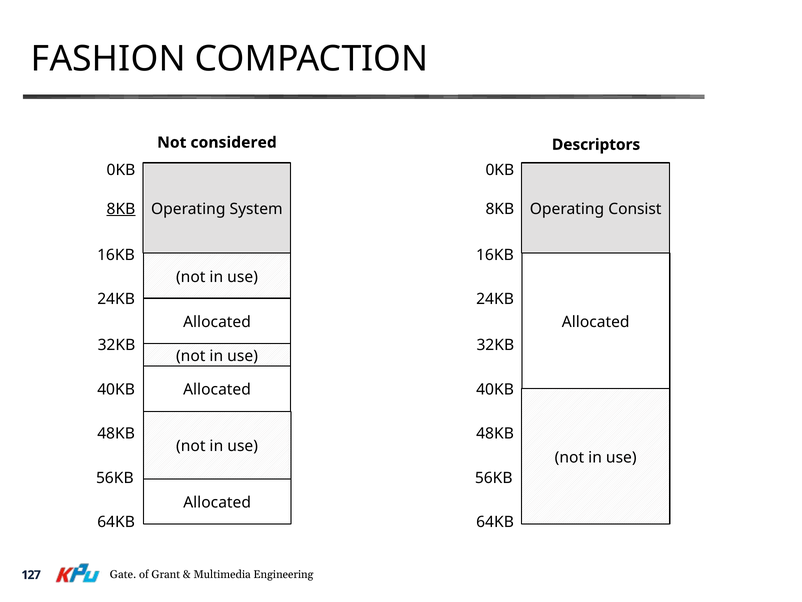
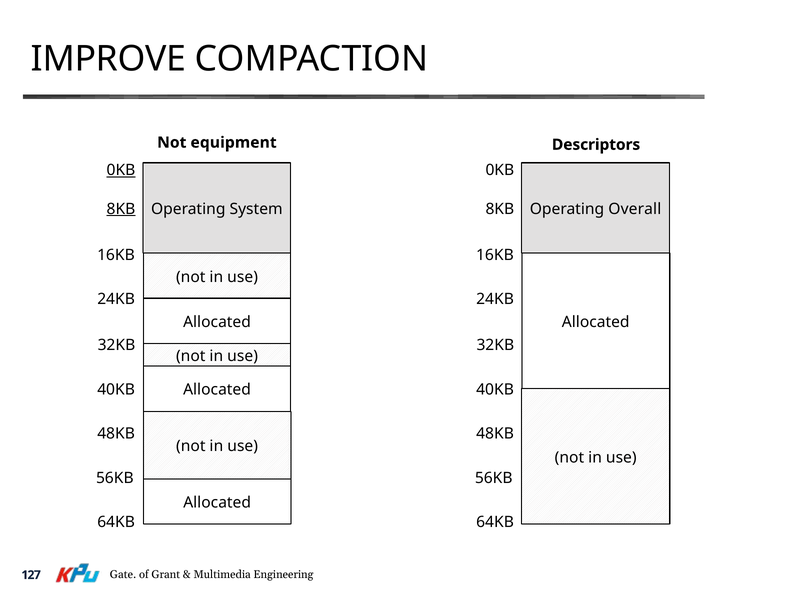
FASHION: FASHION -> IMPROVE
considered: considered -> equipment
0KB at (121, 170) underline: none -> present
Consist: Consist -> Overall
